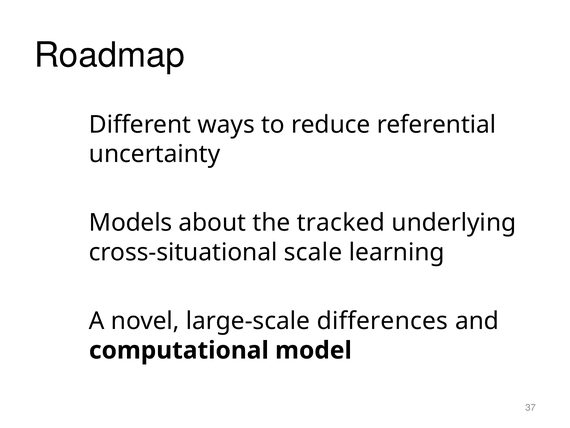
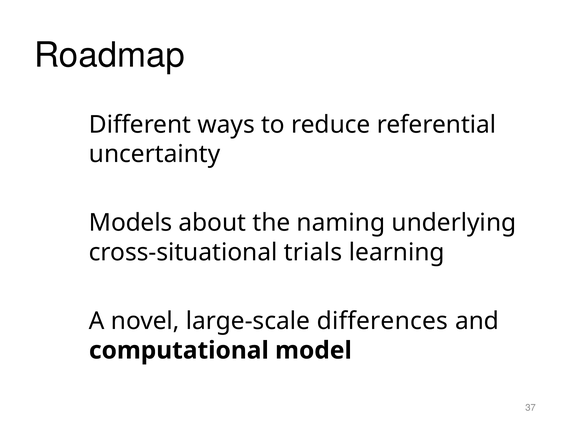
tracked: tracked -> naming
scale: scale -> trials
